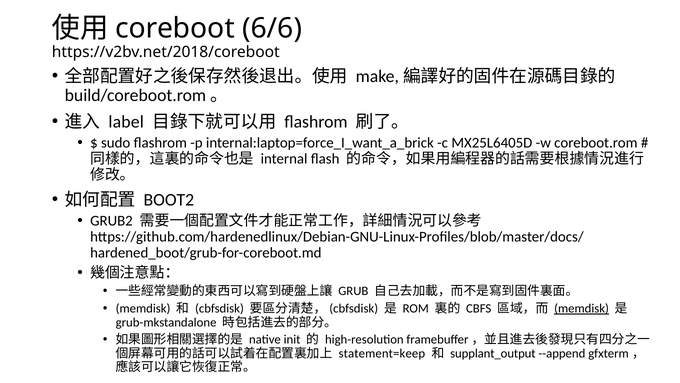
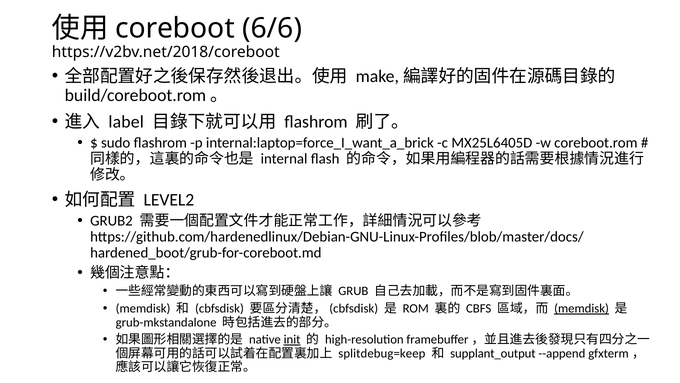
BOOT2: BOOT2 -> LEVEL2
init underline: none -> present
statement=keep: statement=keep -> splitdebug=keep
